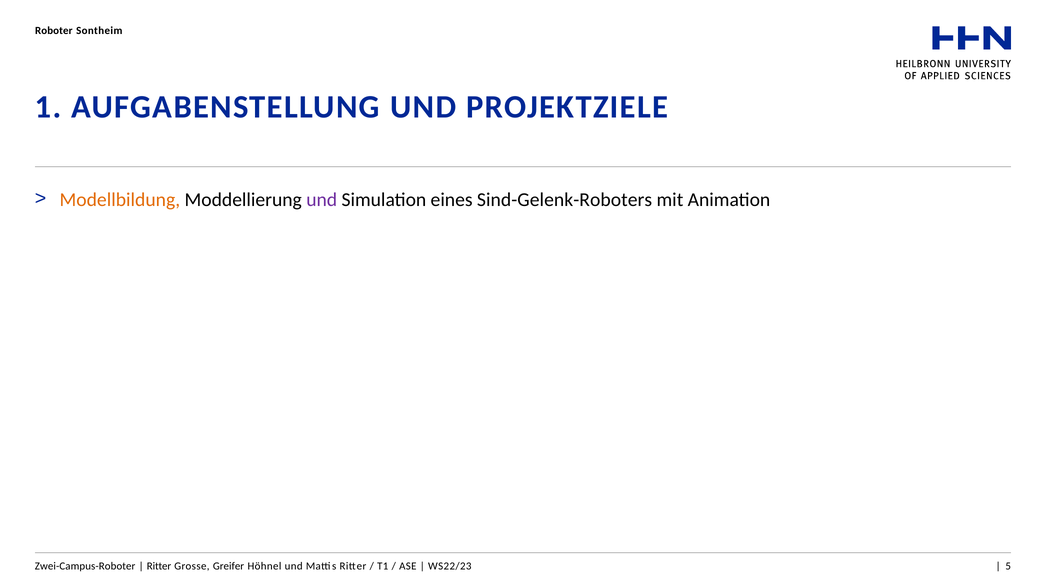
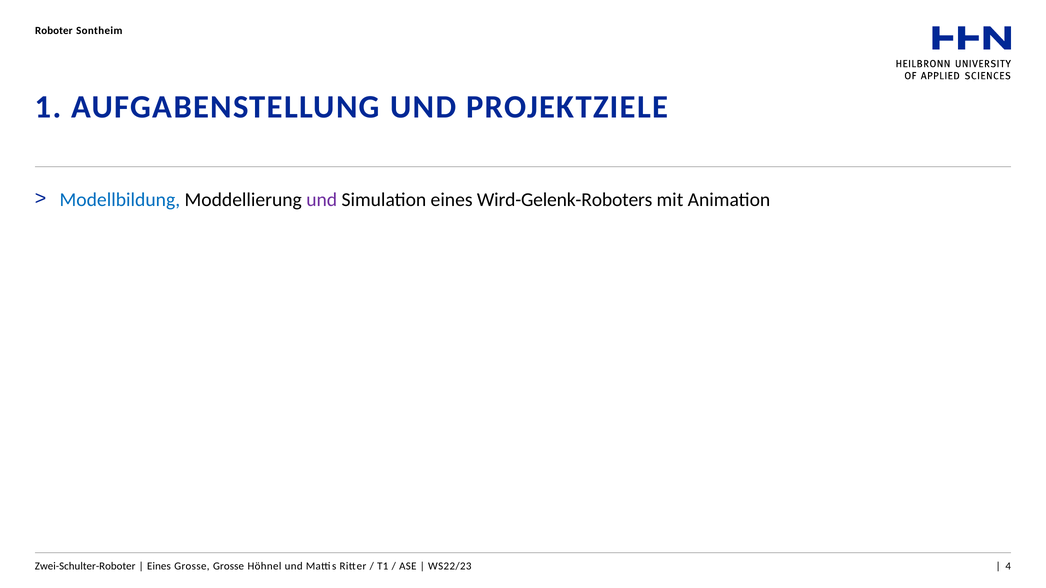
Modellbildung colour: orange -> blue
Sind-Gelenk-Roboters: Sind-Gelenk-Roboters -> Wird-Gelenk-Roboters
Zwei-Campus-Roboter: Zwei-Campus-Roboter -> Zwei-Schulter-Roboter
Ritter at (159, 566): Ritter -> Eines
Grosse Greifer: Greifer -> Grosse
5: 5 -> 4
